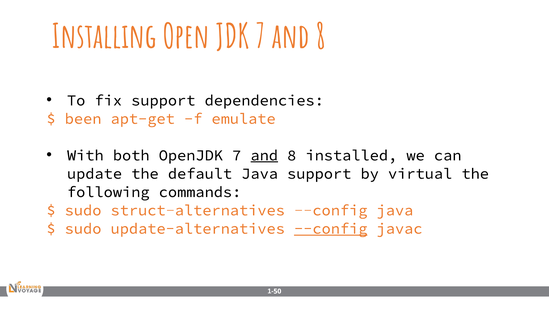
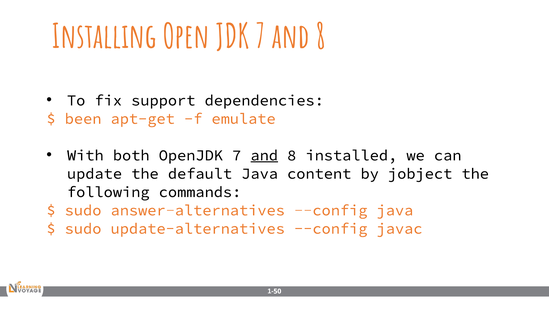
Java support: support -> content
virtual: virtual -> jobject
struct-alternatives: struct-alternatives -> answer-alternatives
--config at (331, 229) underline: present -> none
